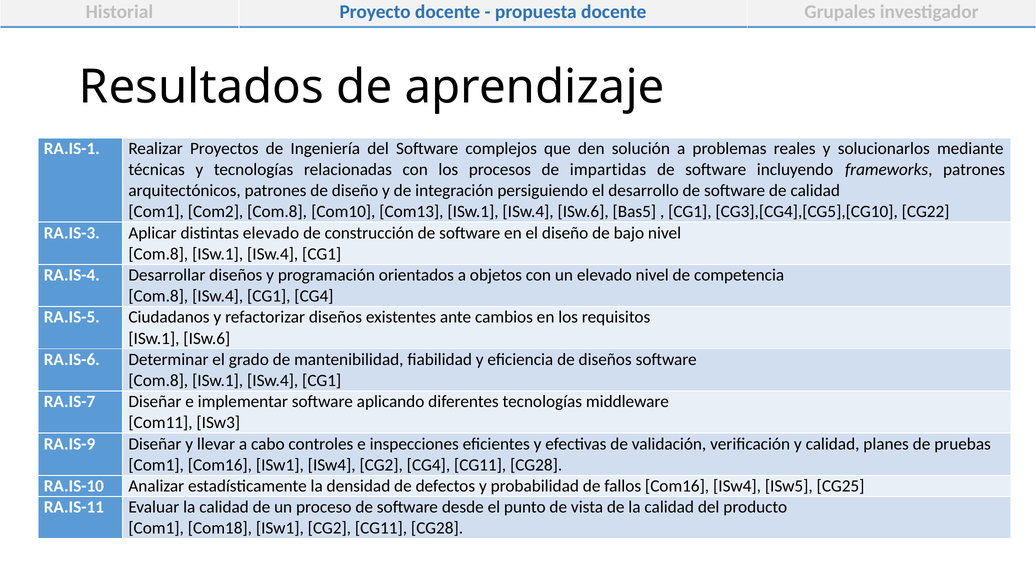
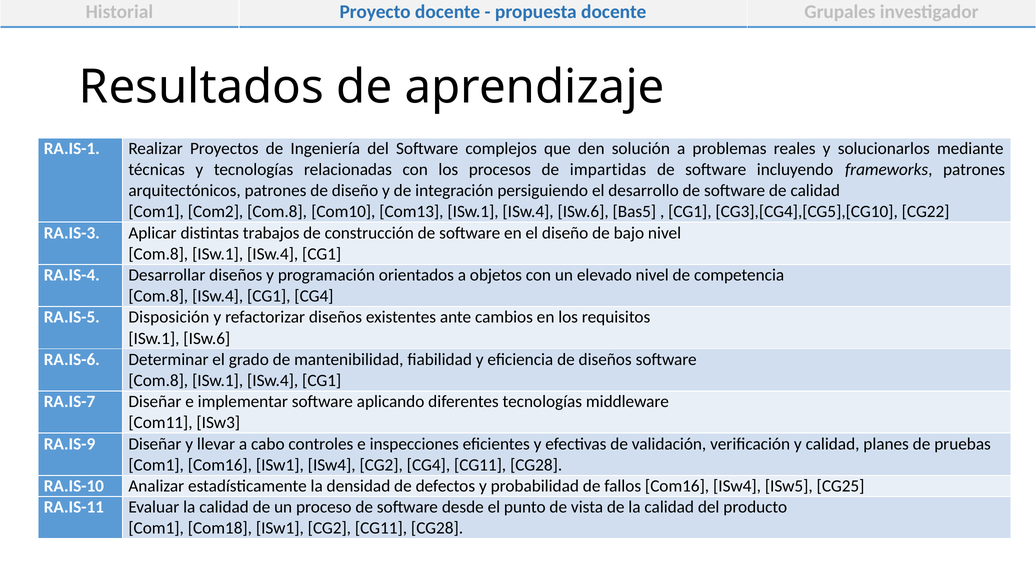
distintas elevado: elevado -> trabajos
Ciudadanos: Ciudadanos -> Disposición
